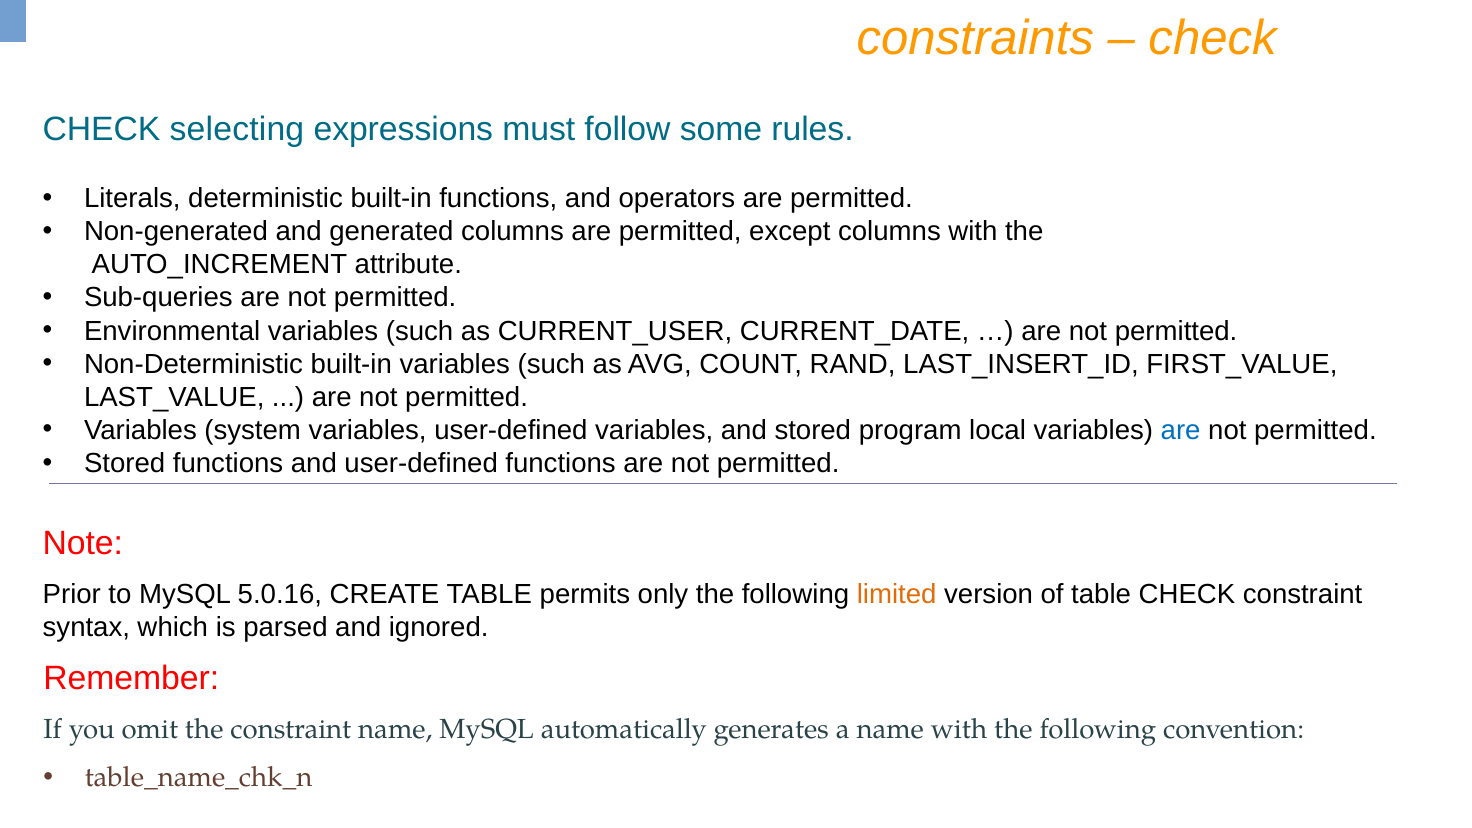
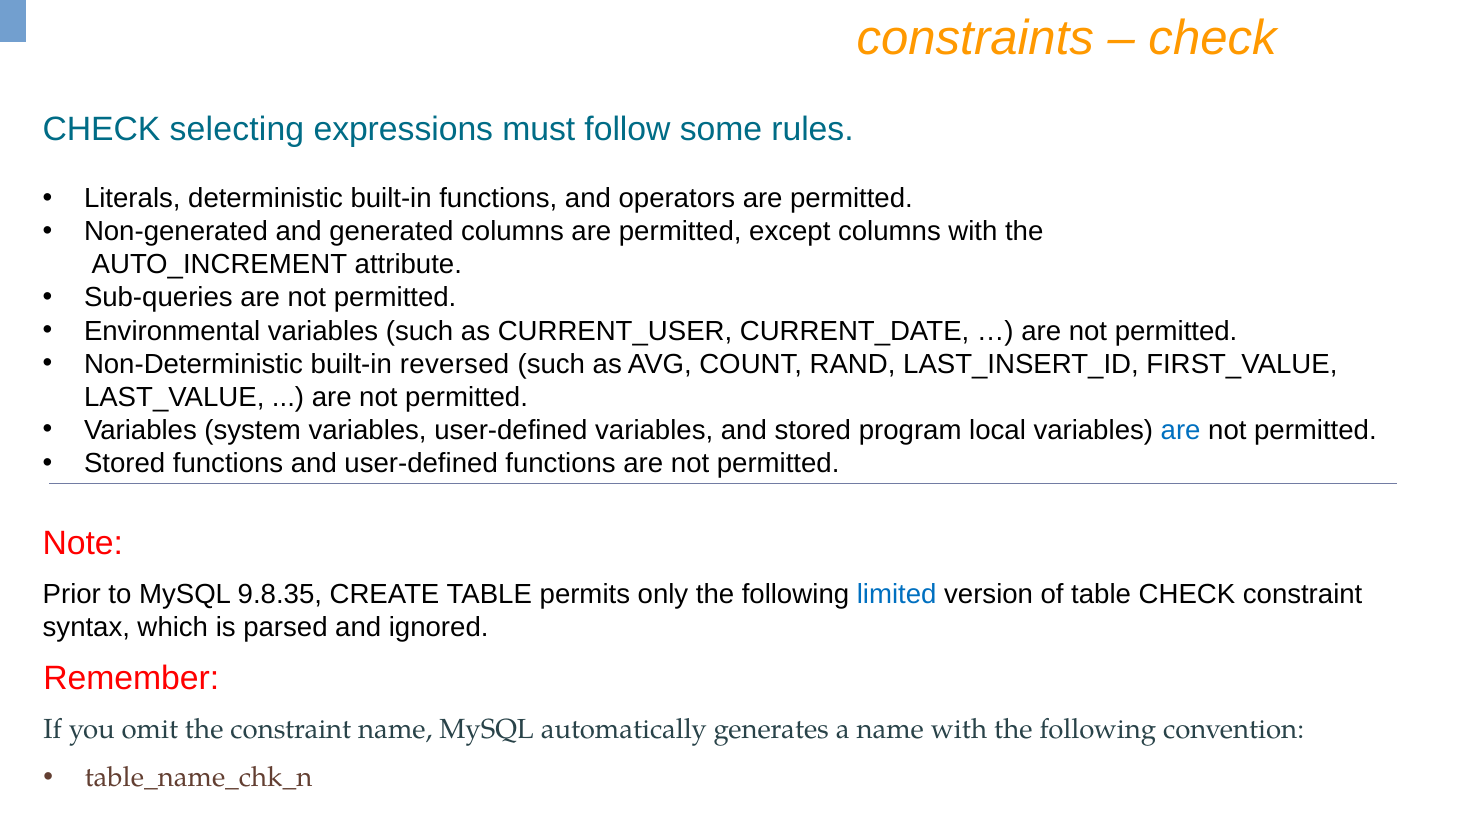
built-in variables: variables -> reversed
5.0.16: 5.0.16 -> 9.8.35
limited colour: orange -> blue
